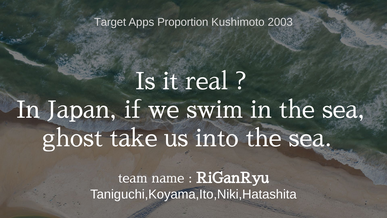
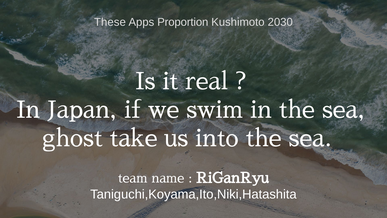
Target: Target -> These
2003: 2003 -> 2030
